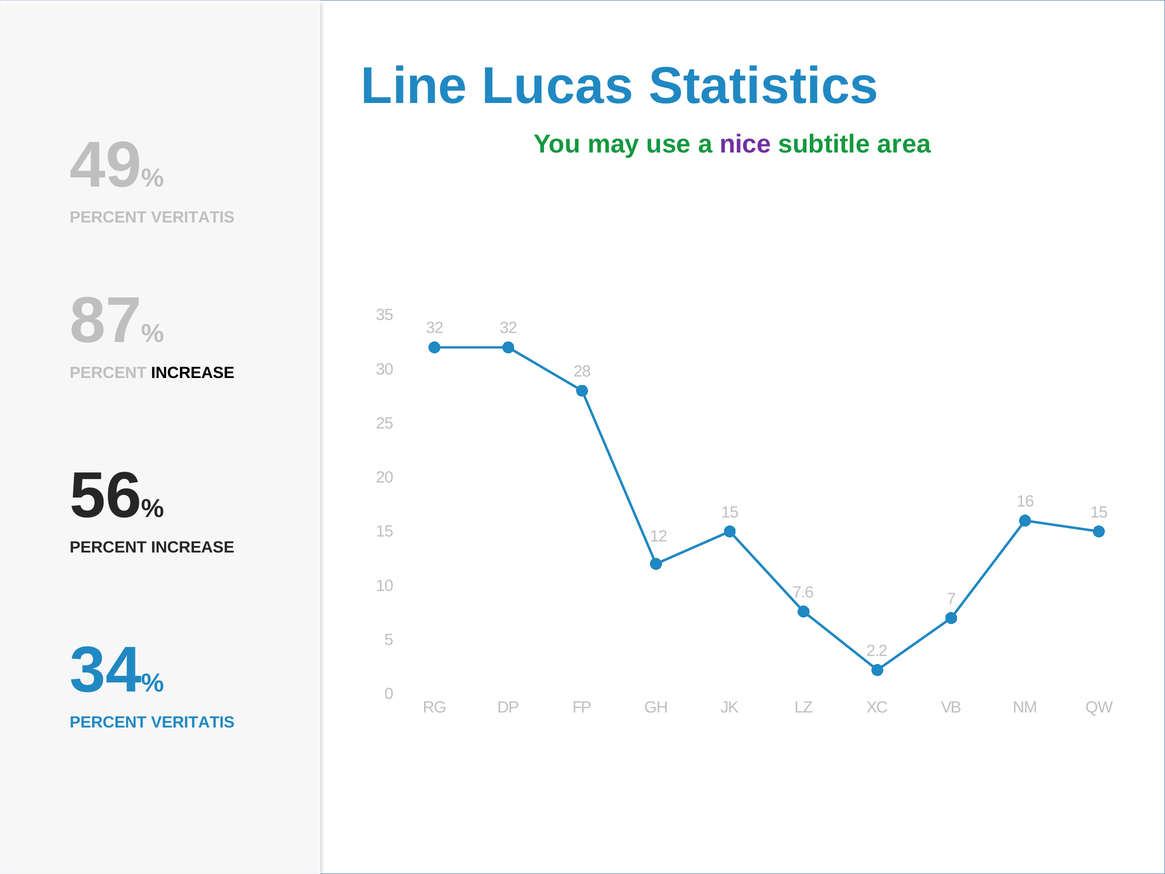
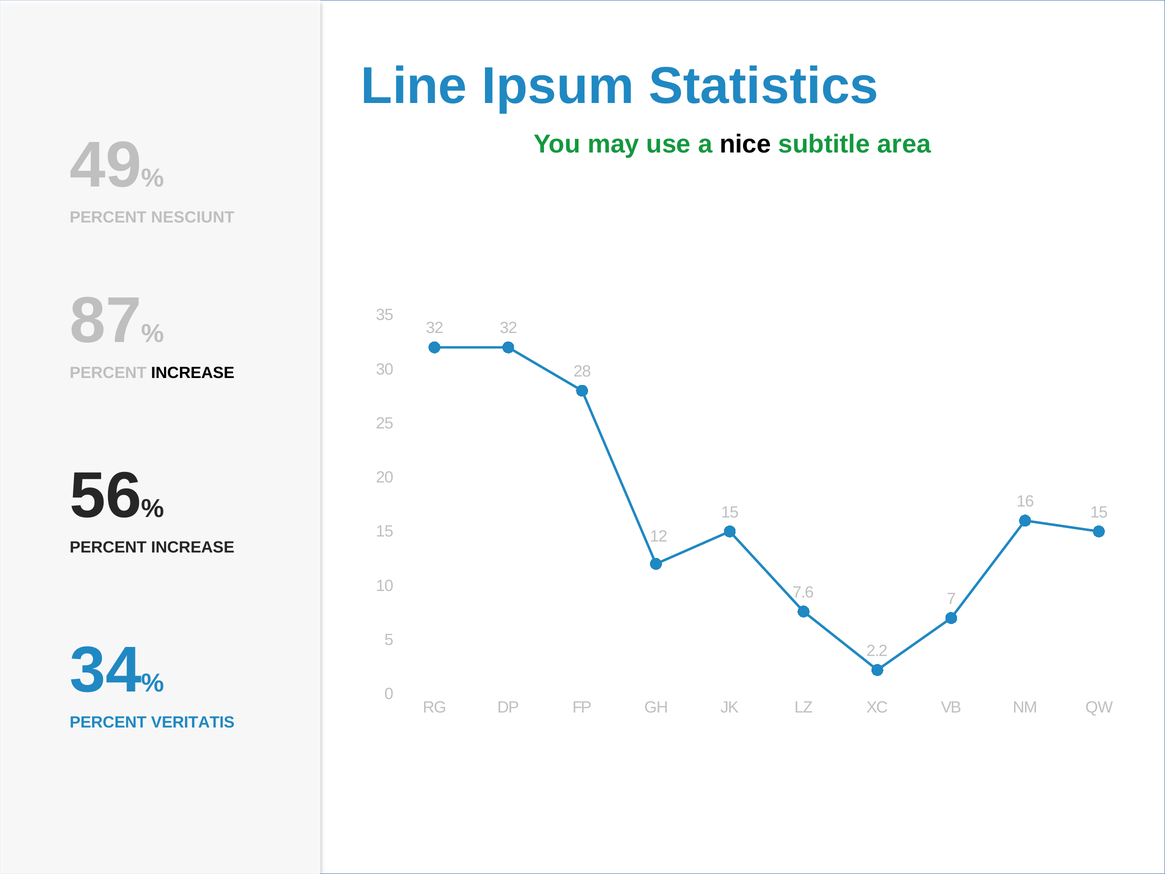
Lucas: Lucas -> Ipsum
nice colour: purple -> black
VERITATIS at (193, 217): VERITATIS -> NESCIUNT
